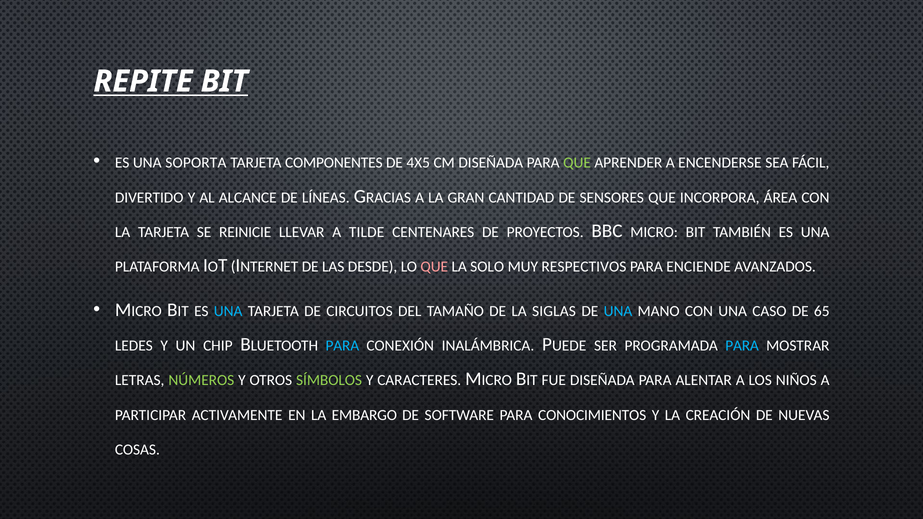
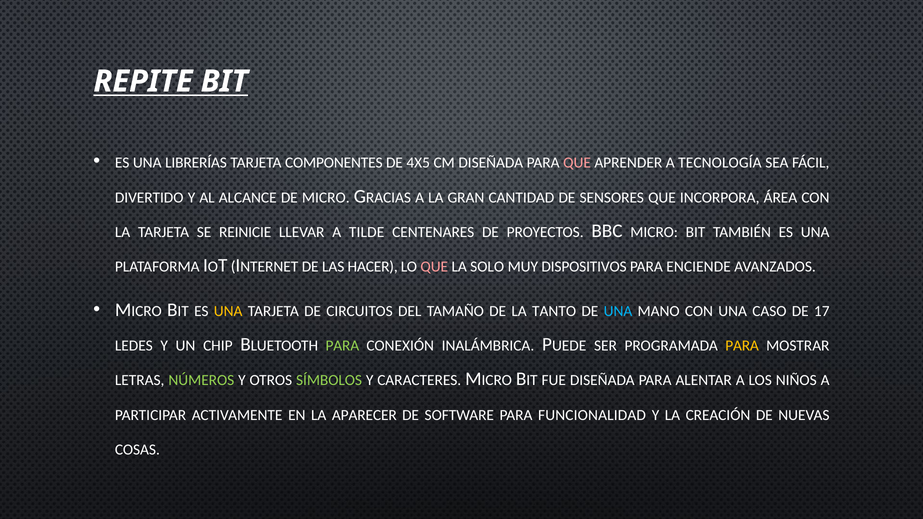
SOPORTA: SOPORTA -> LIBRERÍAS
QUE at (577, 163) colour: light green -> pink
ENCENDERSE: ENCENDERSE -> TECNOLOGÍA
DE LÍNEAS: LÍNEAS -> MICRO
DESDE: DESDE -> HACER
RESPECTIVOS: RESPECTIVOS -> DISPOSITIVOS
UNA at (228, 311) colour: light blue -> yellow
SIGLAS: SIGLAS -> TANTO
65: 65 -> 17
PARA at (342, 346) colour: light blue -> light green
PARA at (742, 346) colour: light blue -> yellow
EMBARGO: EMBARGO -> APARECER
CONOCIMIENTOS: CONOCIMIENTOS -> FUNCIONALIDAD
